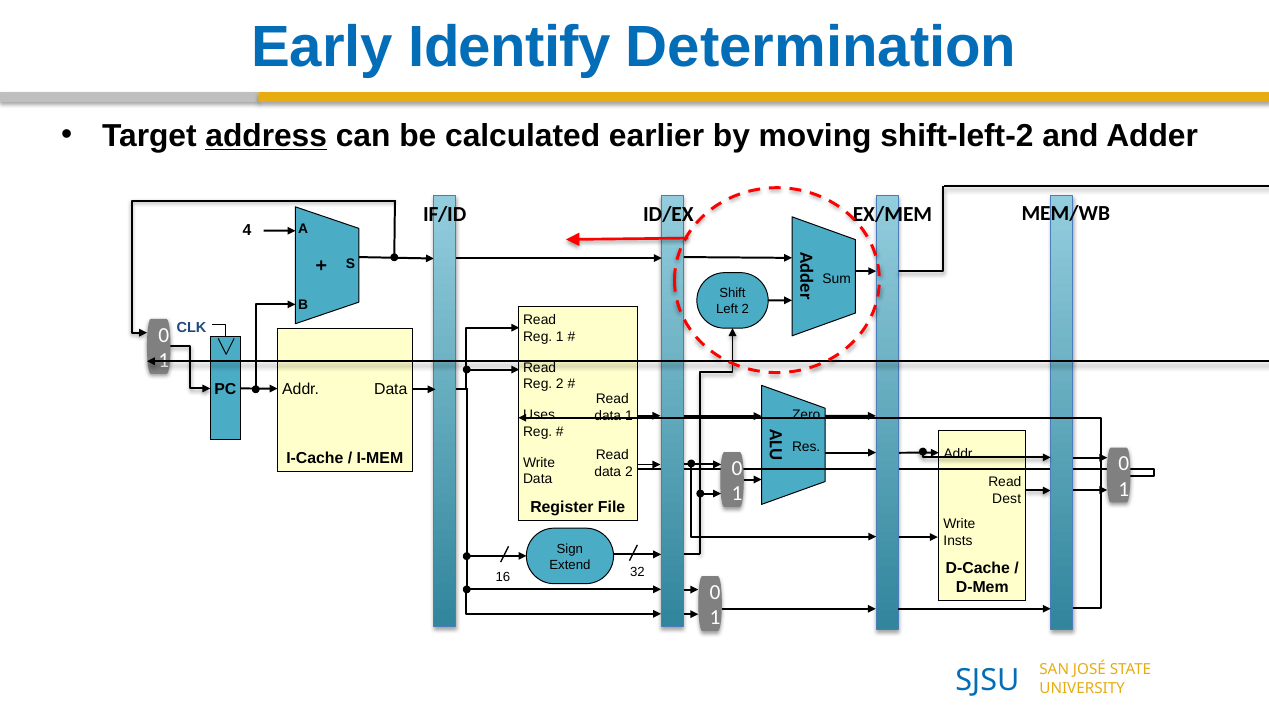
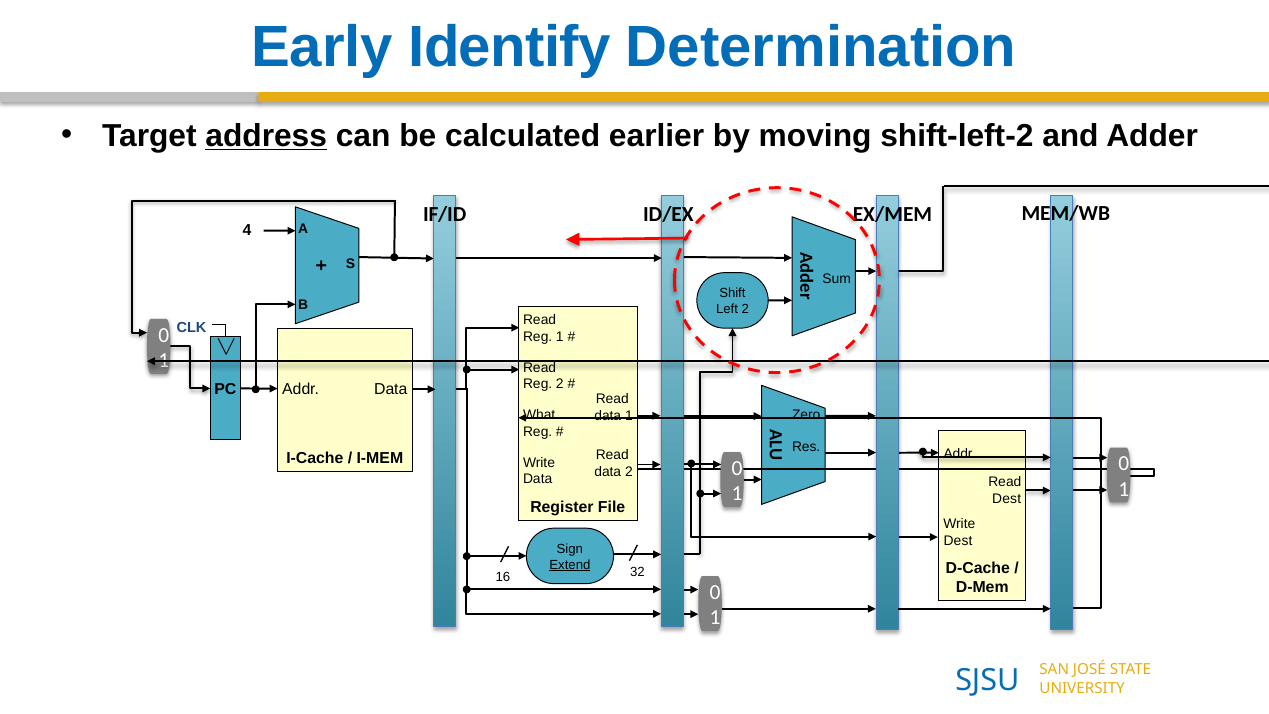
Uses: Uses -> What
Insts at (958, 540): Insts -> Dest
Extend underline: none -> present
